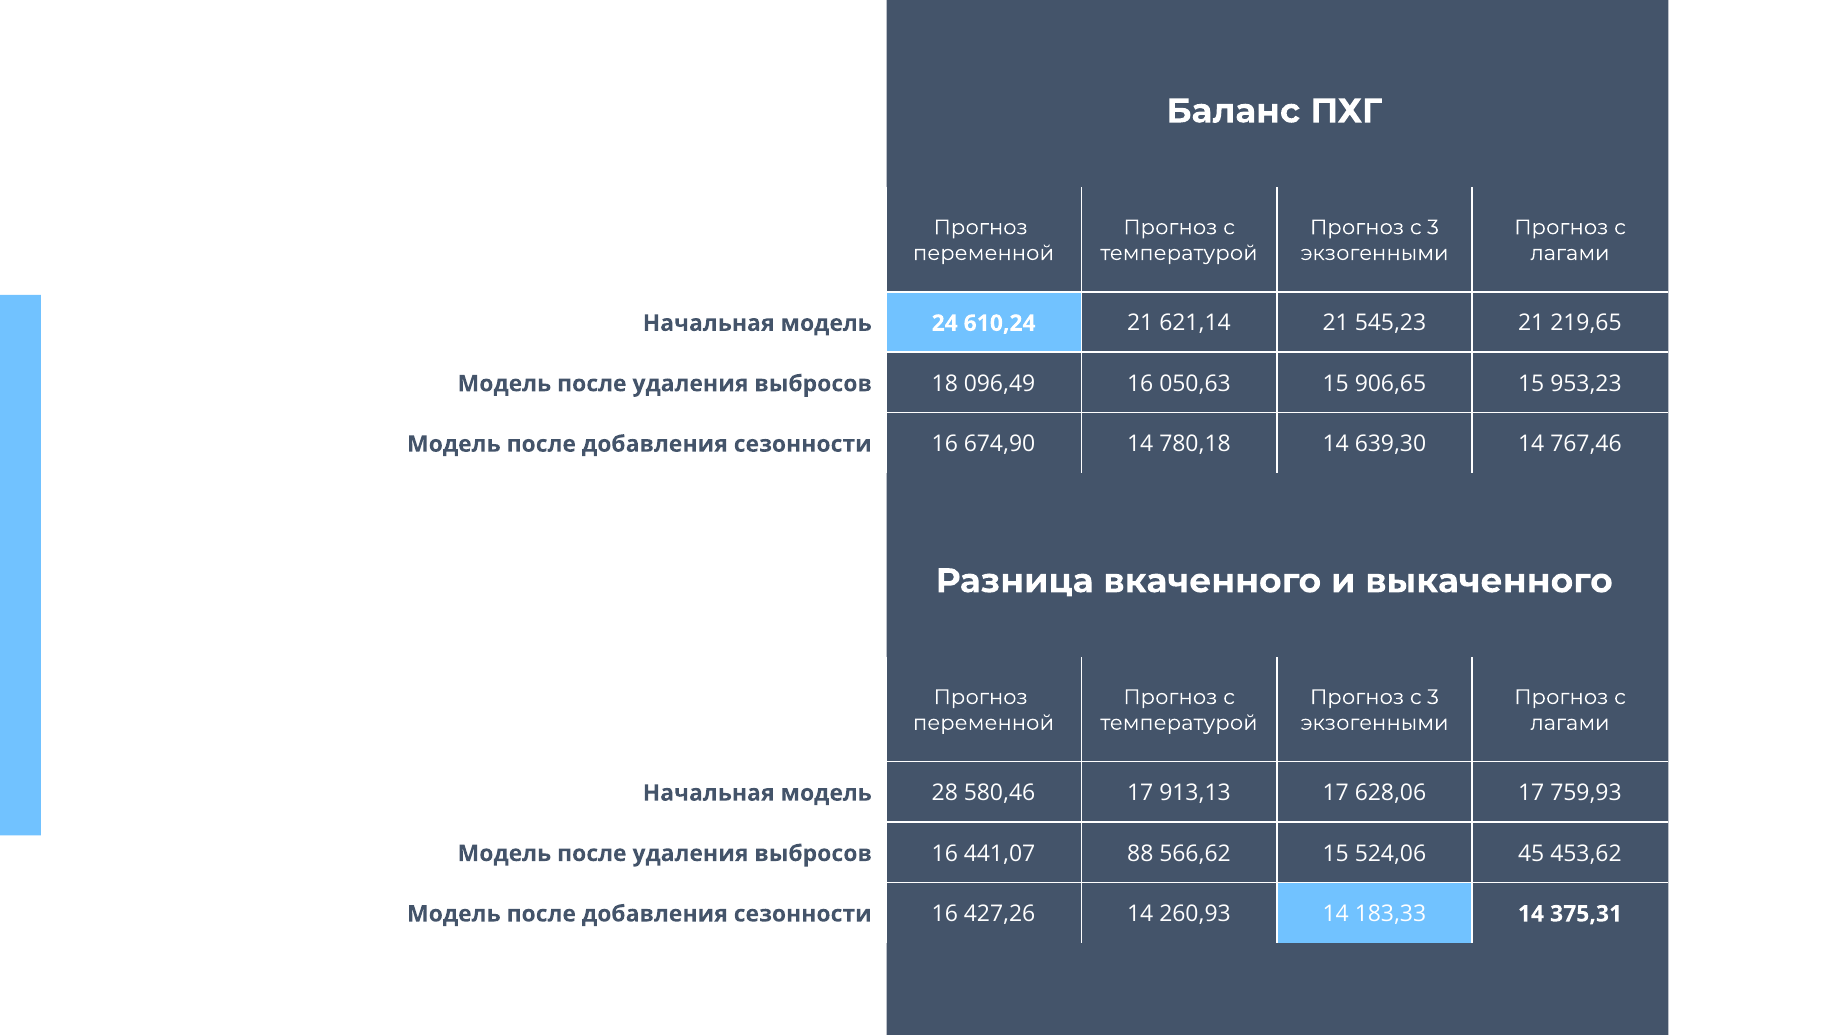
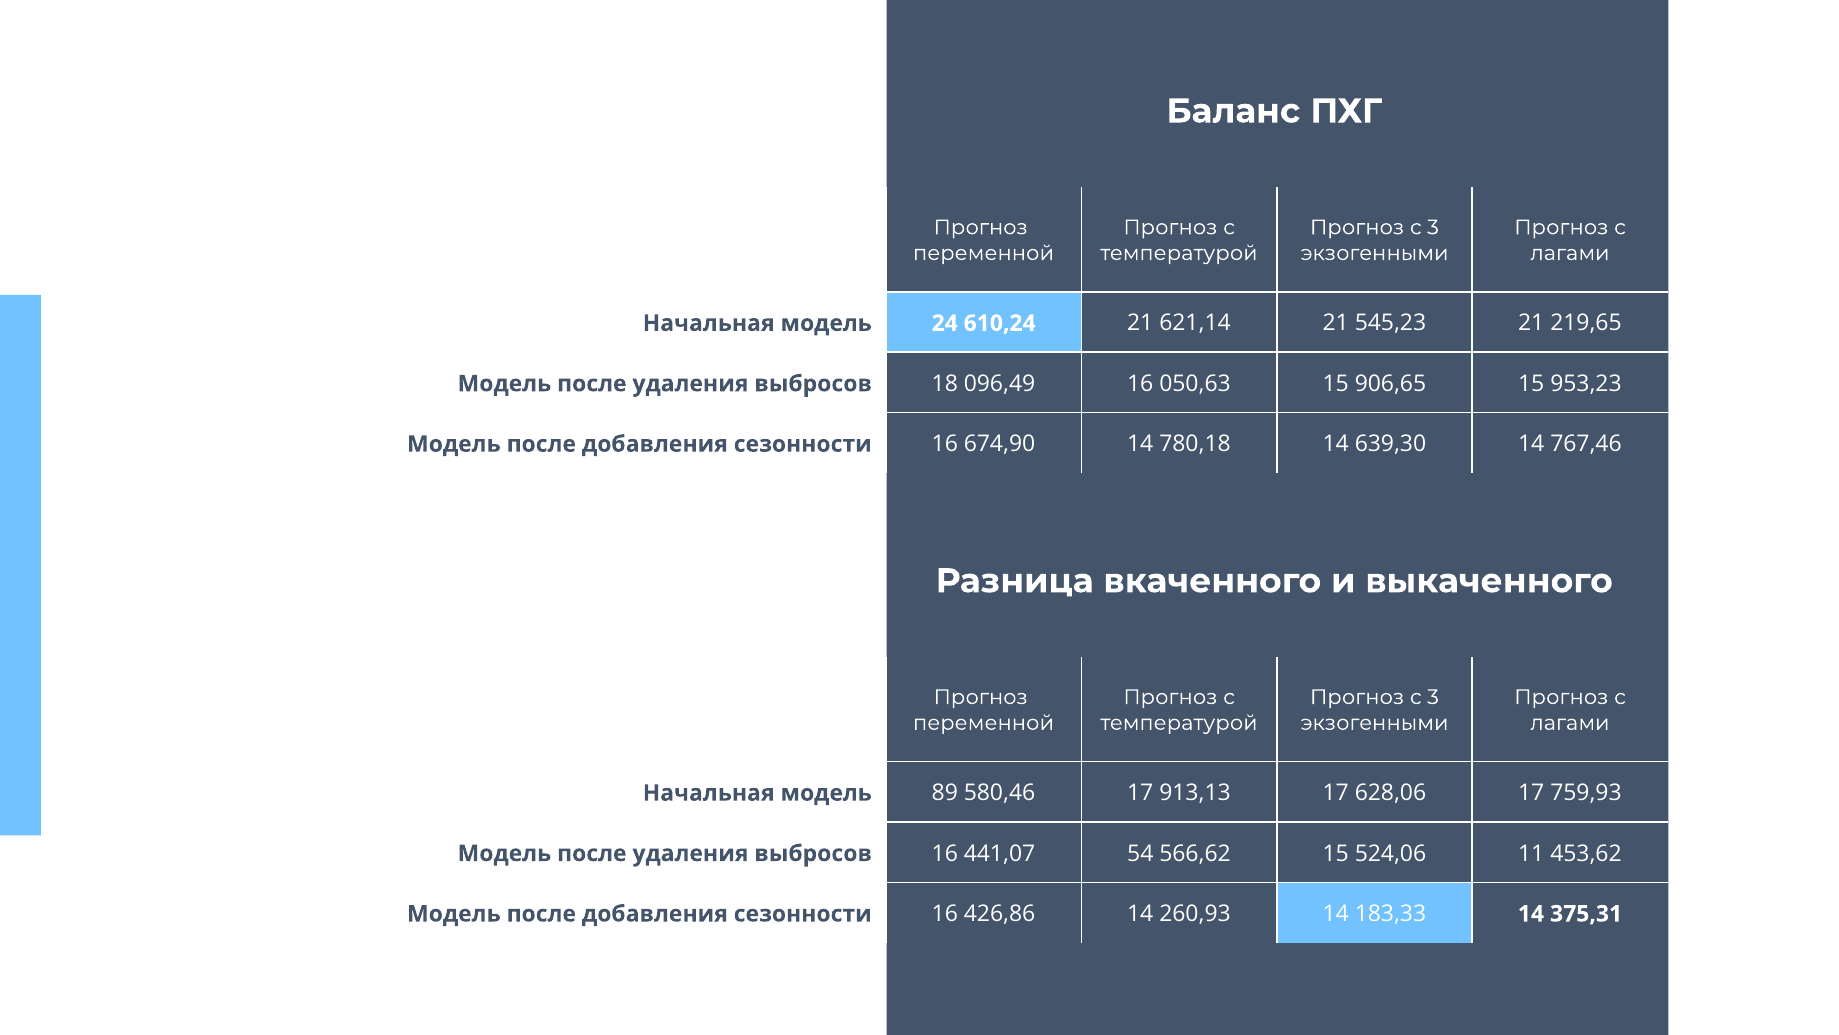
28: 28 -> 89
88: 88 -> 54
45: 45 -> 11
427,26: 427,26 -> 426,86
